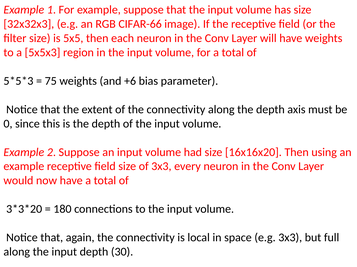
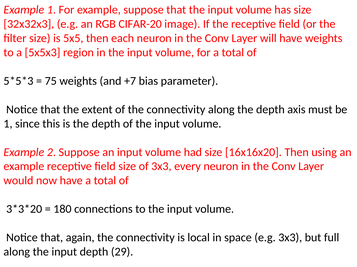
CIFAR-66: CIFAR-66 -> CIFAR-20
+6: +6 -> +7
0 at (8, 124): 0 -> 1
30: 30 -> 29
